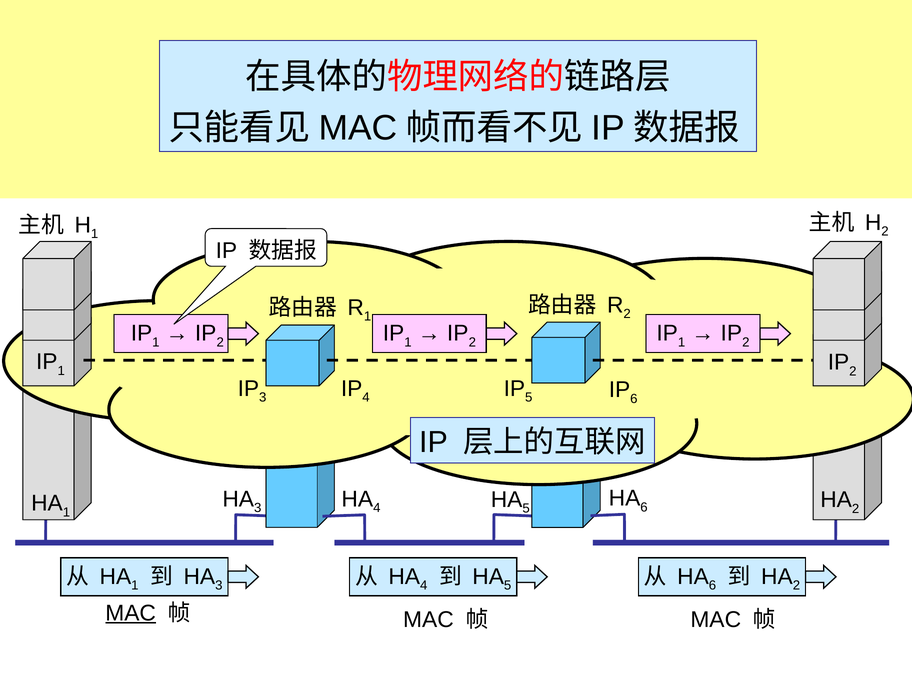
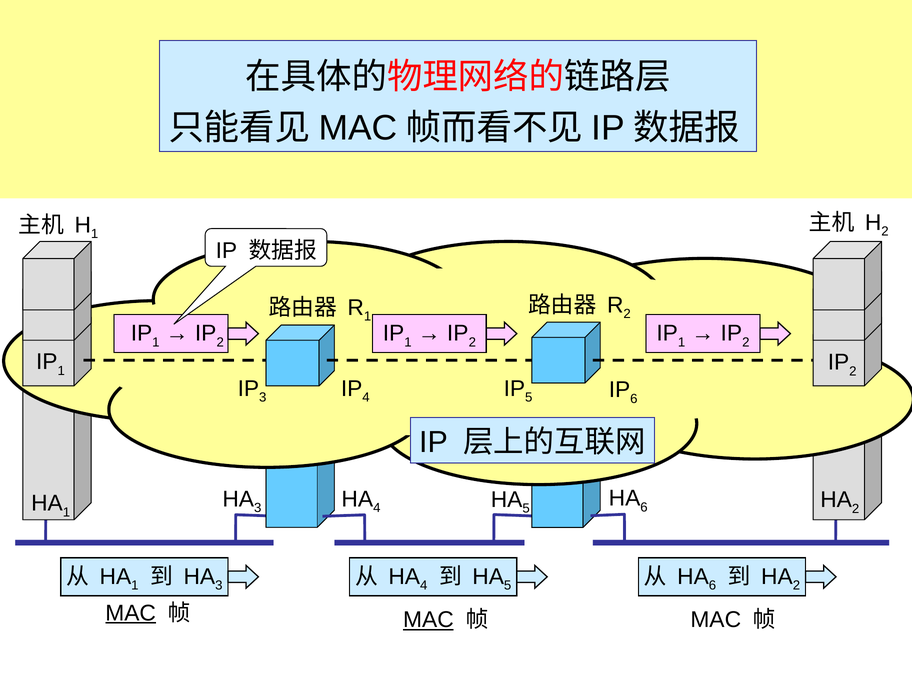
MAC at (428, 620) underline: none -> present
